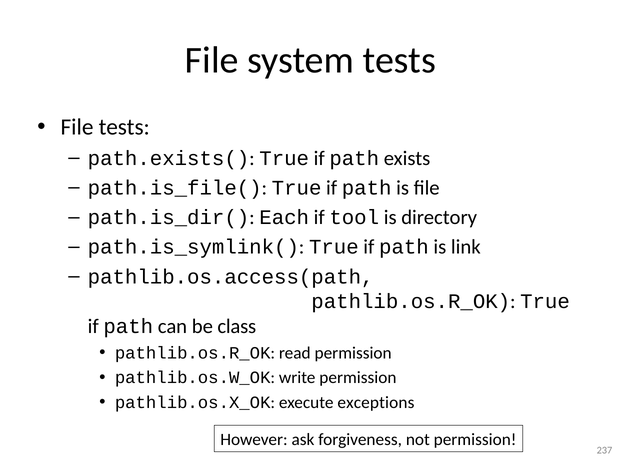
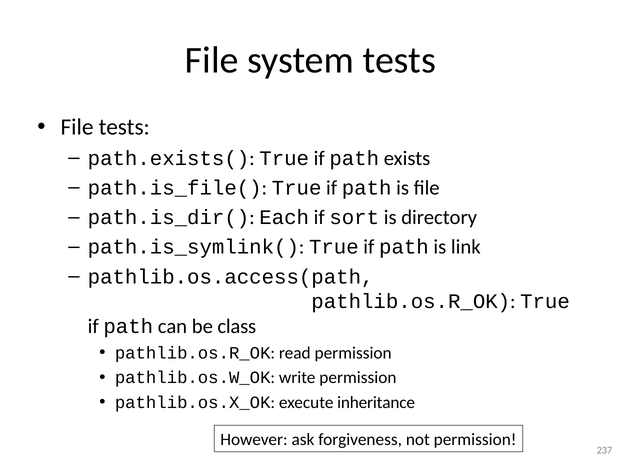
tool: tool -> sort
exceptions: exceptions -> inheritance
